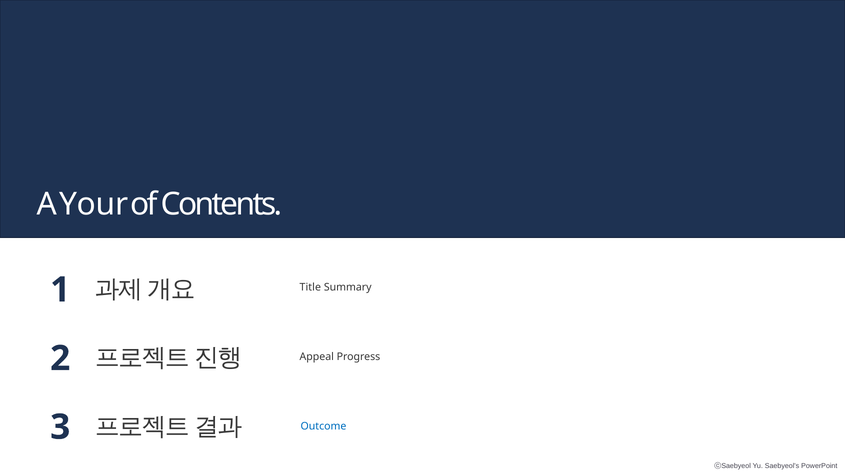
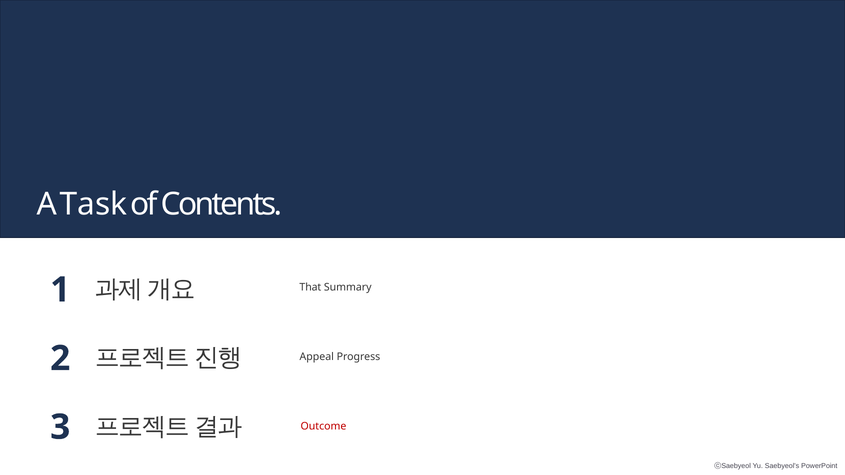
Your: Your -> Task
Title: Title -> That
Outcome colour: blue -> red
